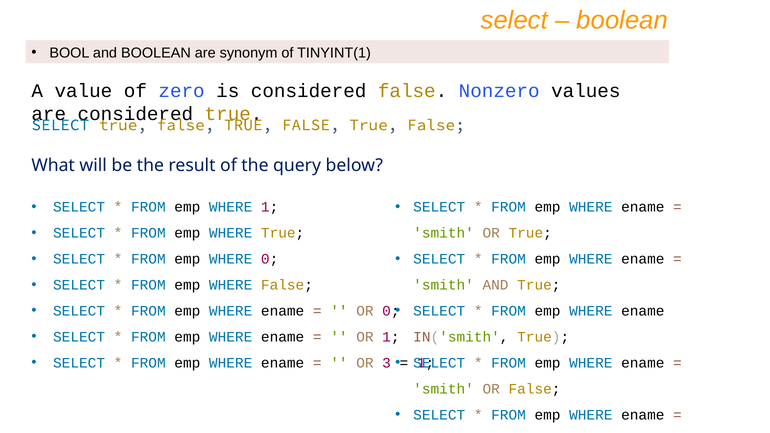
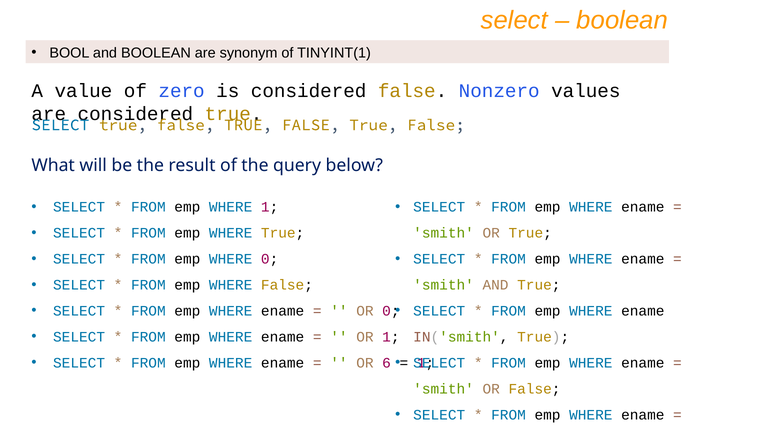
3: 3 -> 6
